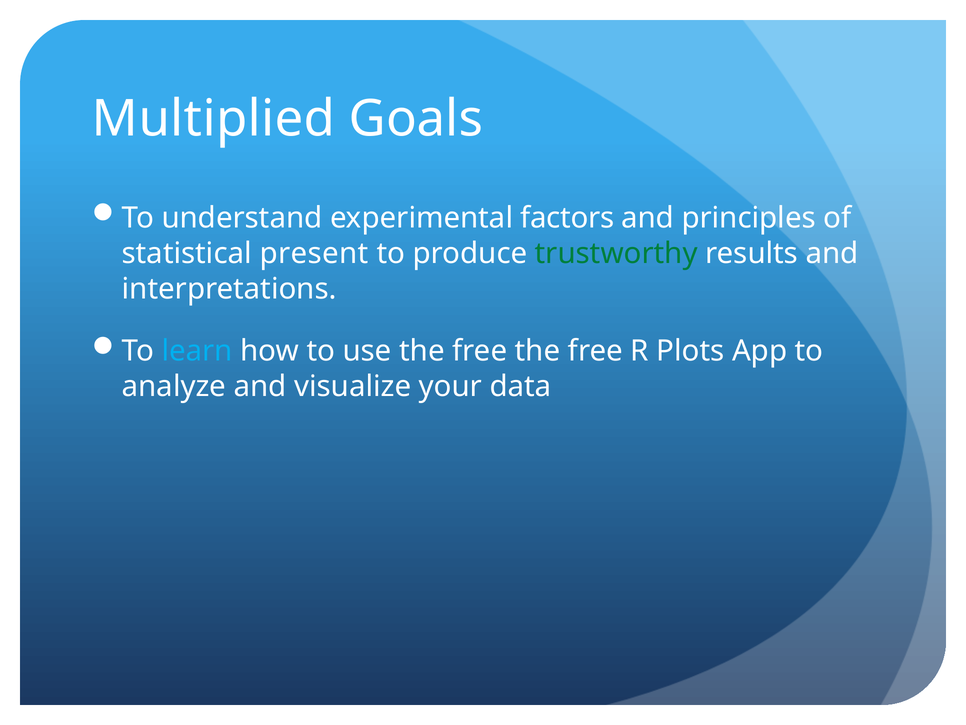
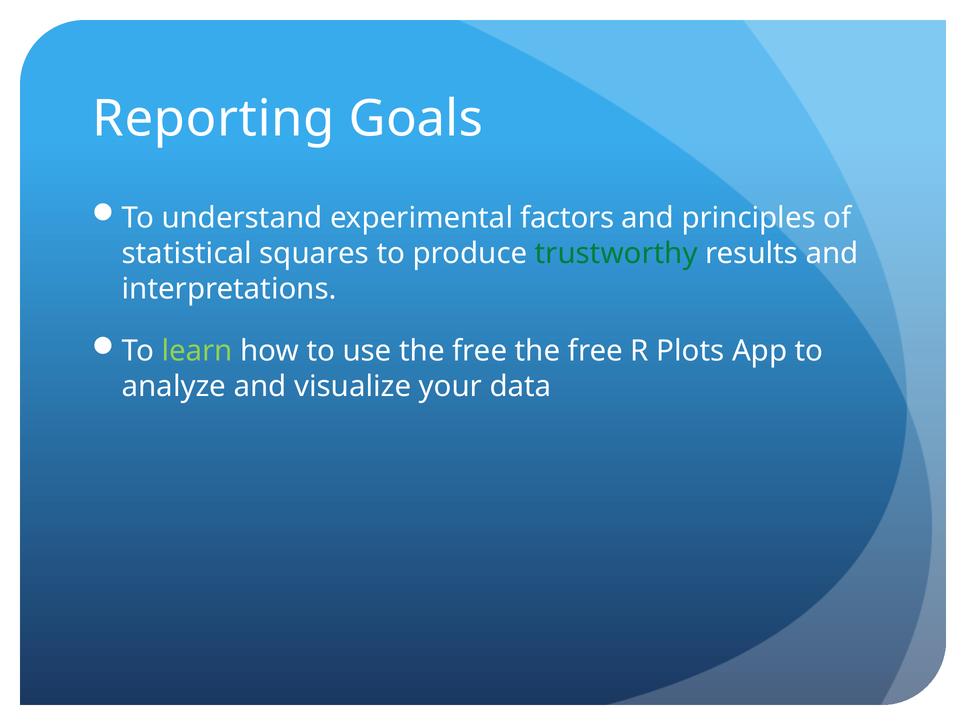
Multiplied: Multiplied -> Reporting
present: present -> squares
learn colour: light blue -> light green
